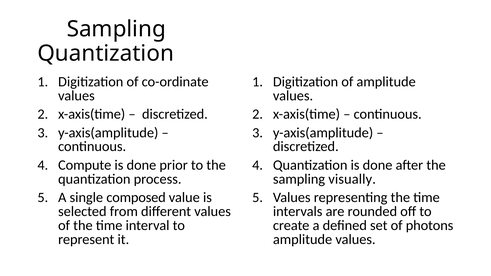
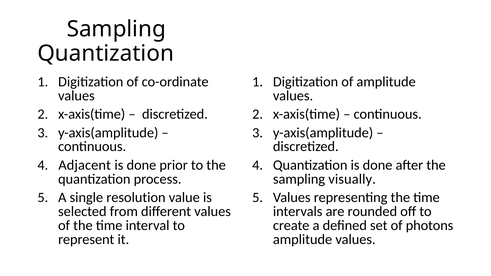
Compute: Compute -> Adjacent
composed: composed -> resolution
